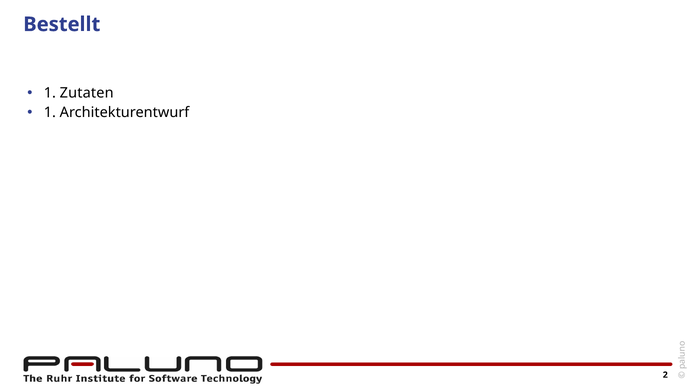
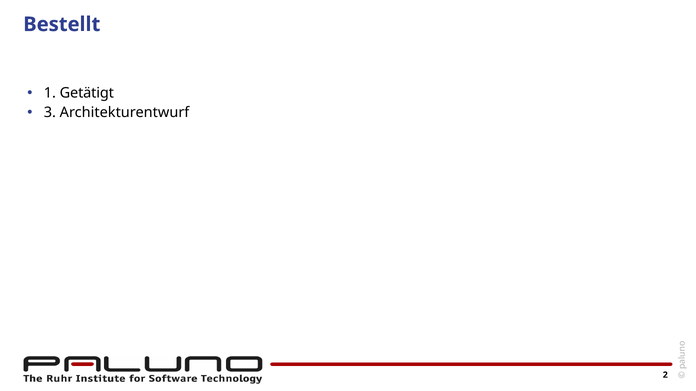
Zutaten: Zutaten -> Getätigt
1 at (50, 113): 1 -> 3
